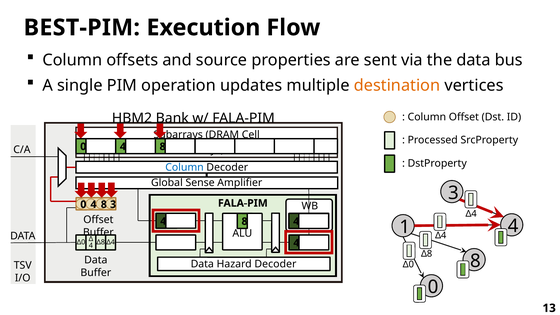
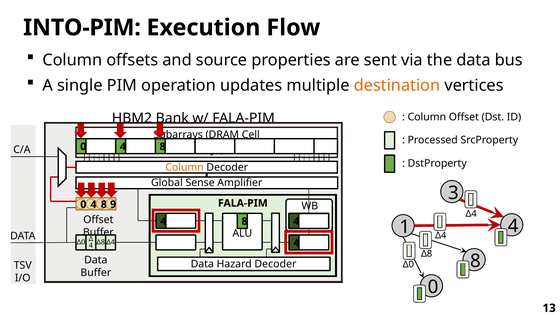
BEST-PIM: BEST-PIM -> INTO-PIM
Column at (184, 168) colour: blue -> orange
8 3: 3 -> 9
